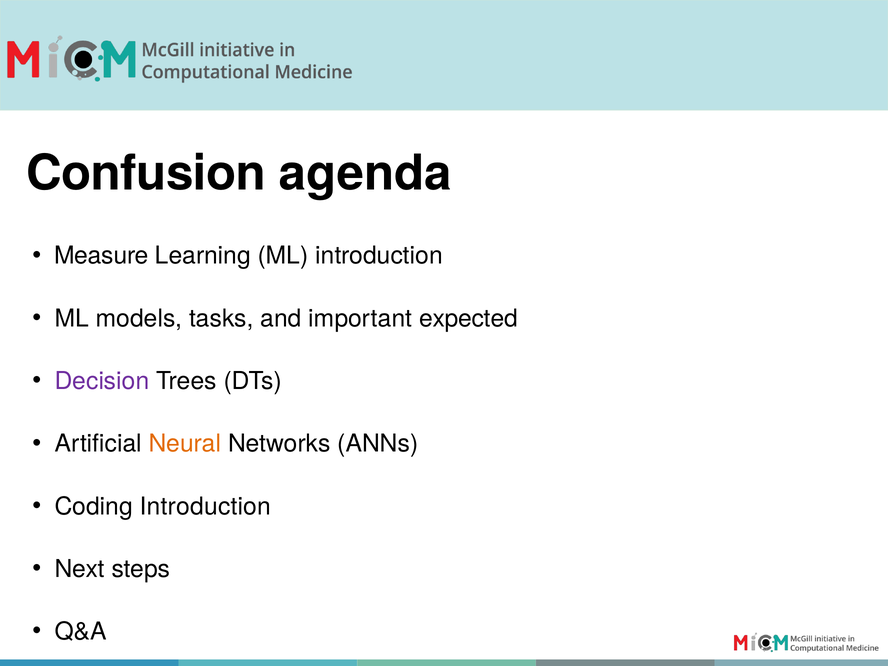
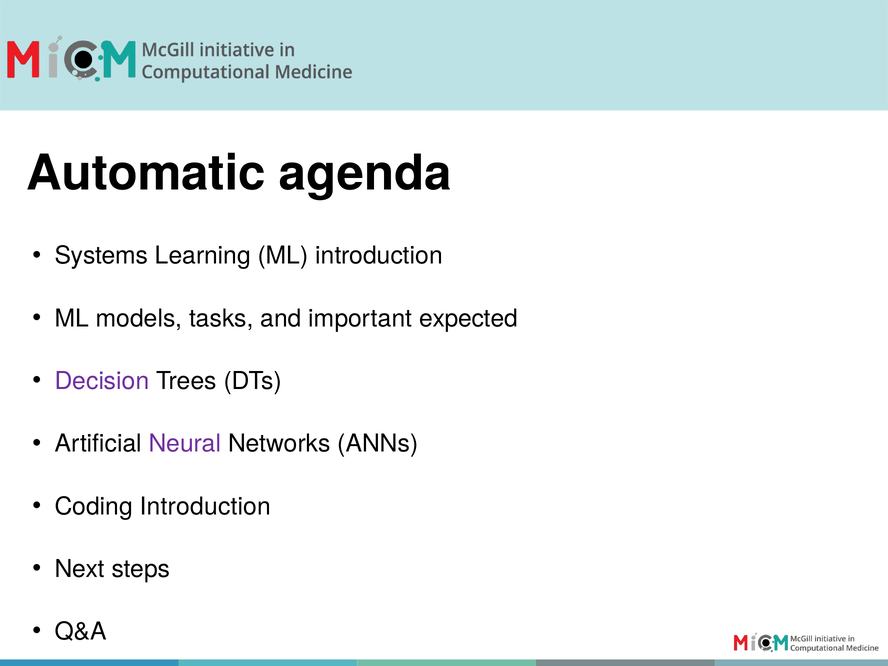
Confusion: Confusion -> Automatic
Measure: Measure -> Systems
Neural colour: orange -> purple
